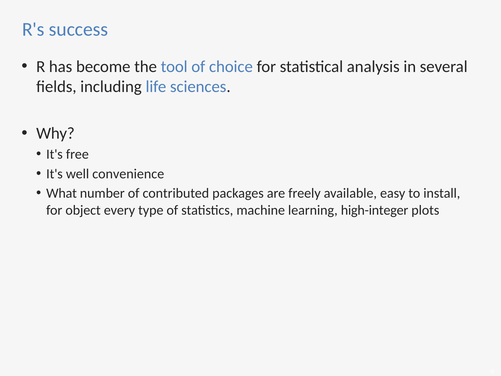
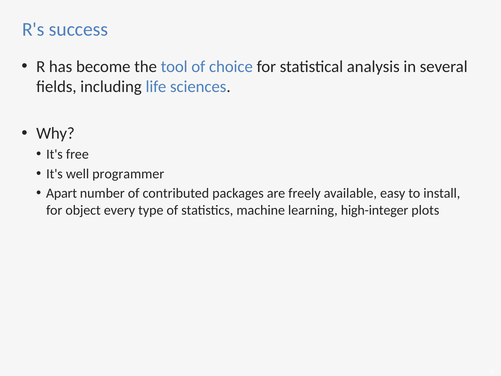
convenience: convenience -> programmer
What: What -> Apart
